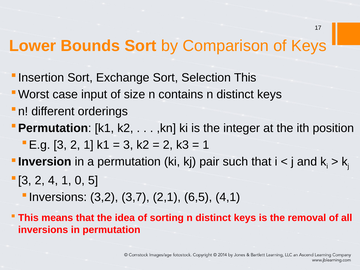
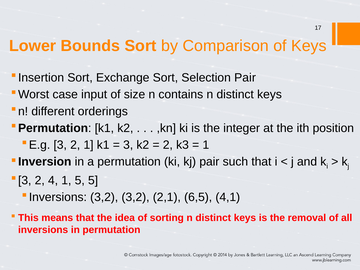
Selection This: This -> Pair
1 0: 0 -> 5
3,2 3,7: 3,7 -> 3,2
